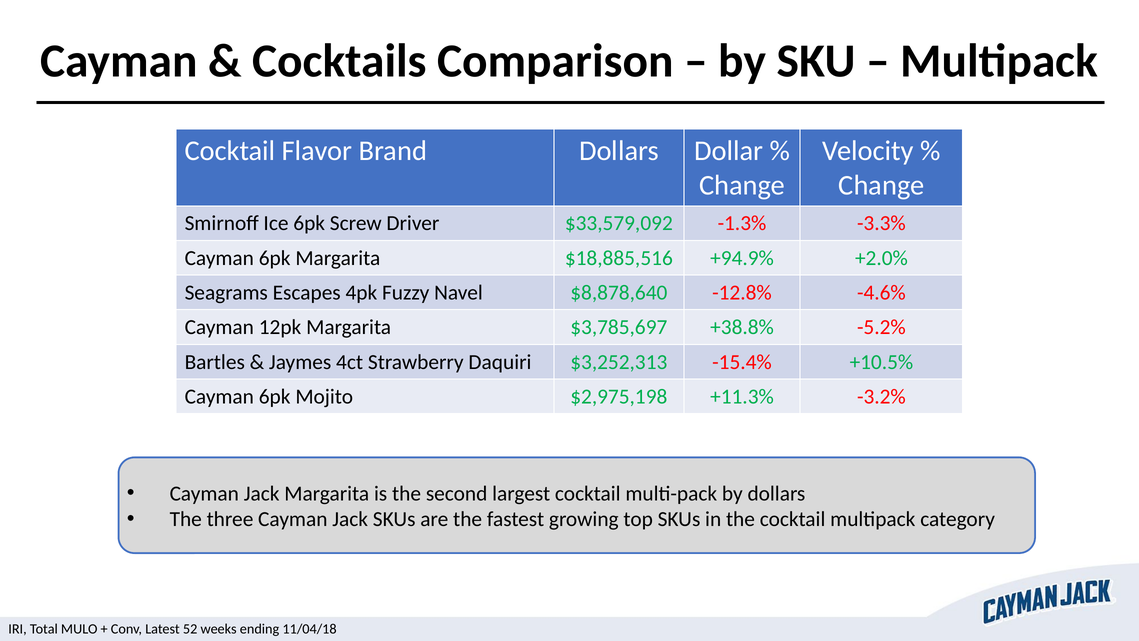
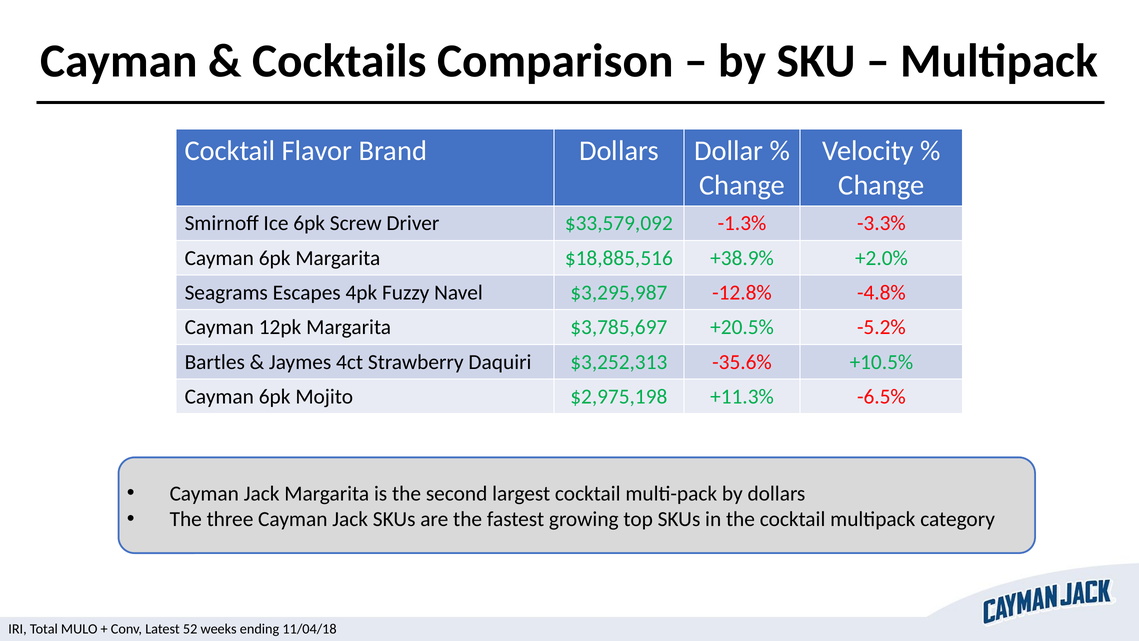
+94.9%: +94.9% -> +38.9%
$8,878,640: $8,878,640 -> $3,295,987
-4.6%: -4.6% -> -4.8%
+38.8%: +38.8% -> +20.5%
-15.4%: -15.4% -> -35.6%
-3.2%: -3.2% -> -6.5%
